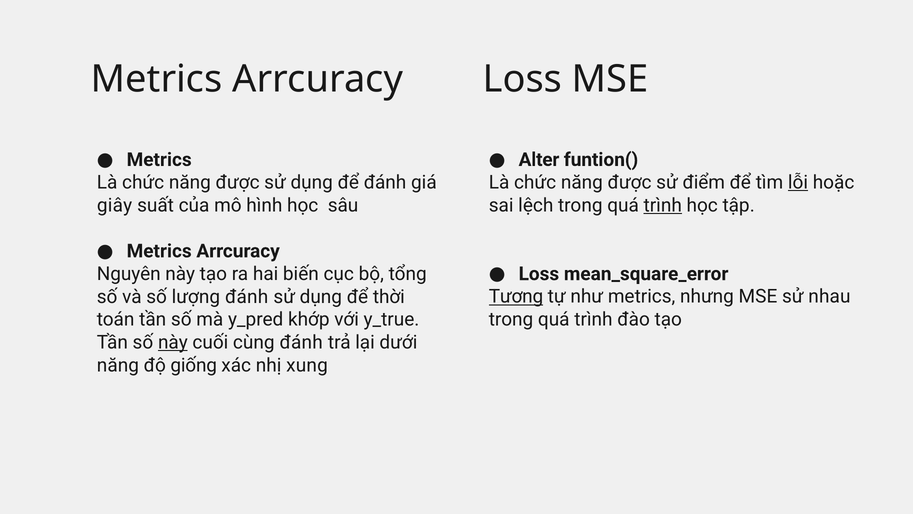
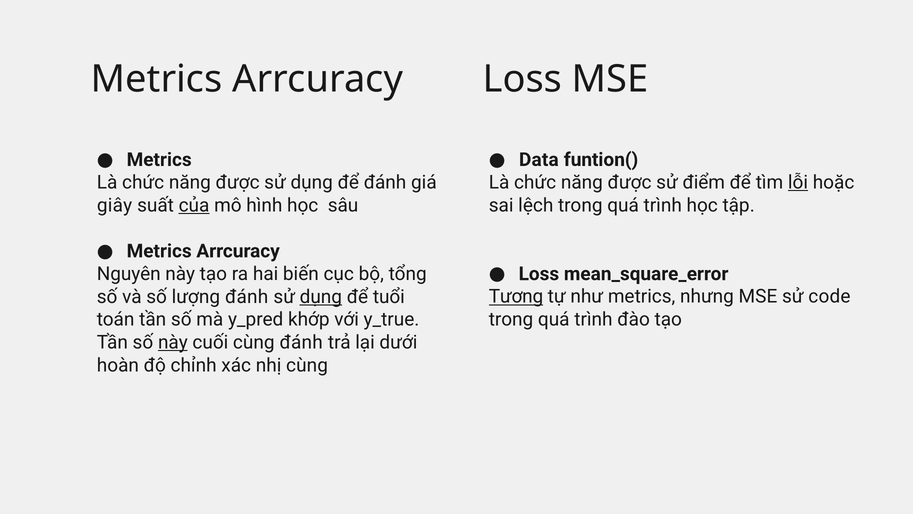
Alter: Alter -> Data
của underline: none -> present
trình at (663, 205) underline: present -> none
dụng at (321, 296) underline: none -> present
thời: thời -> tuổi
nhau: nhau -> code
năng at (118, 365): năng -> hoàn
giống: giống -> chỉnh
nhị xung: xung -> cùng
